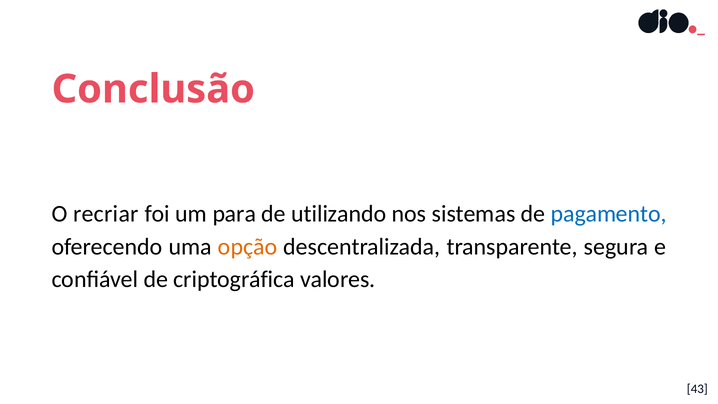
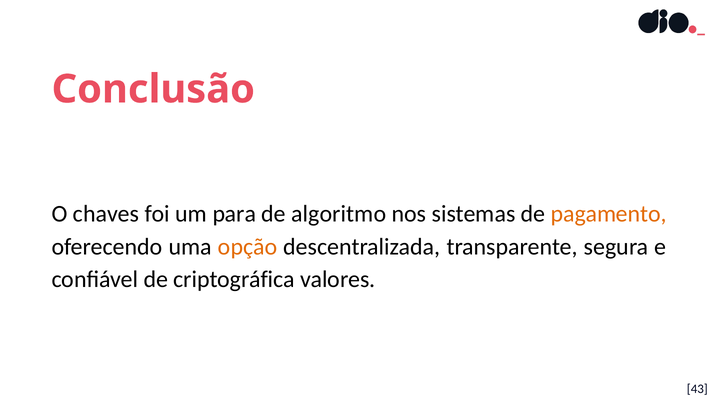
recriar: recriar -> chaves
utilizando: utilizando -> algoritmo
pagamento colour: blue -> orange
